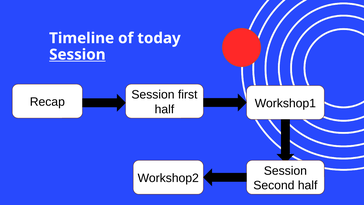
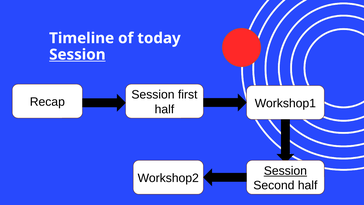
Session at (285, 171) underline: none -> present
